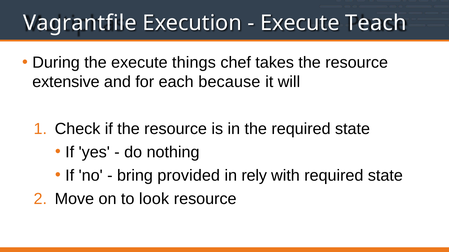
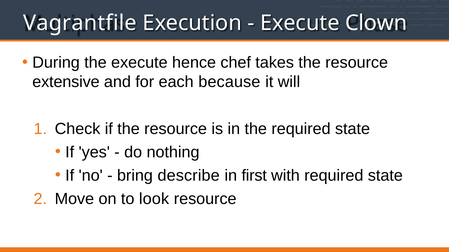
Teach: Teach -> Clown
things: things -> hence
provided: provided -> describe
rely: rely -> first
